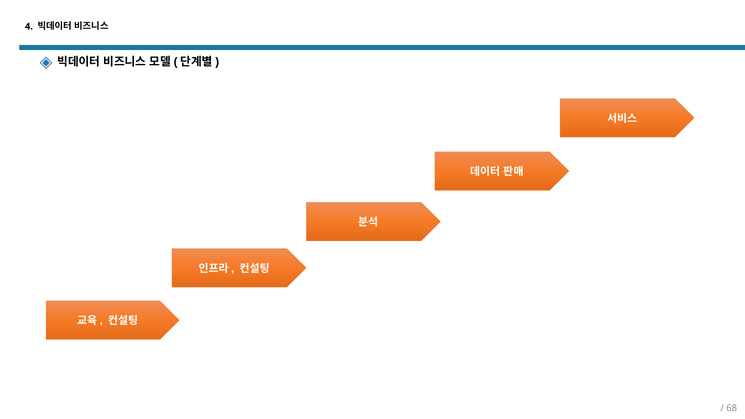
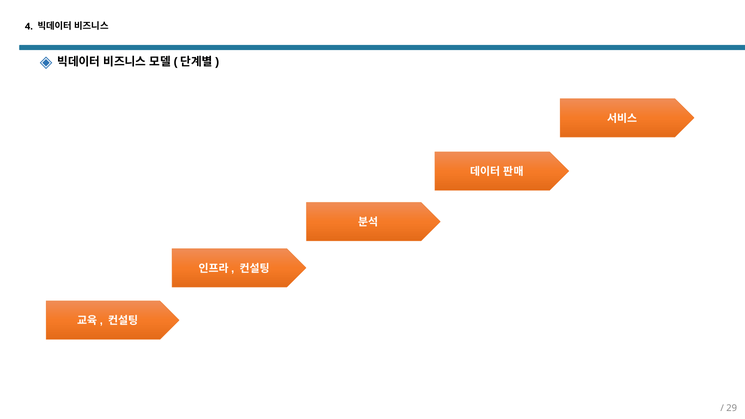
68: 68 -> 29
